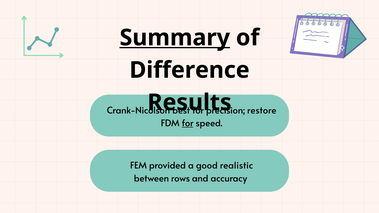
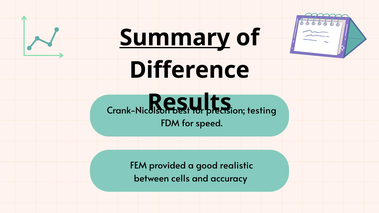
restore: restore -> testing
for at (188, 123) underline: present -> none
rows: rows -> cells
